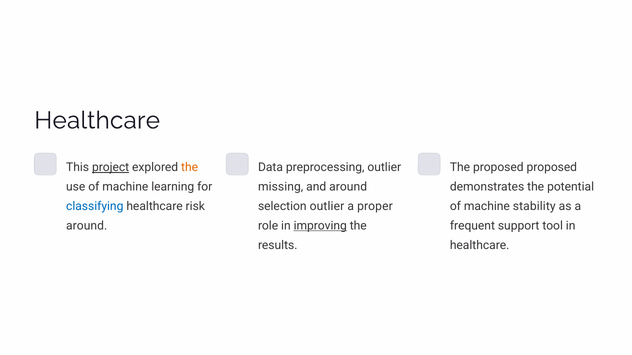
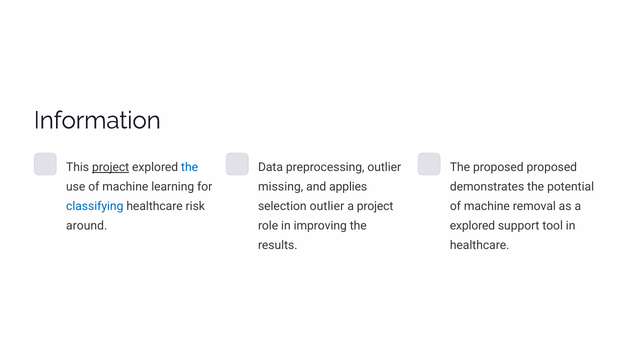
Healthcare at (97, 121): Healthcare -> Information
the at (190, 168) colour: orange -> blue
and around: around -> applies
a proper: proper -> project
stability: stability -> removal
improving underline: present -> none
frequent at (472, 226): frequent -> explored
